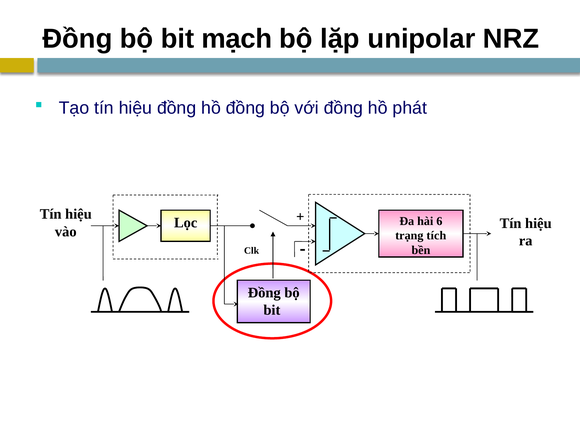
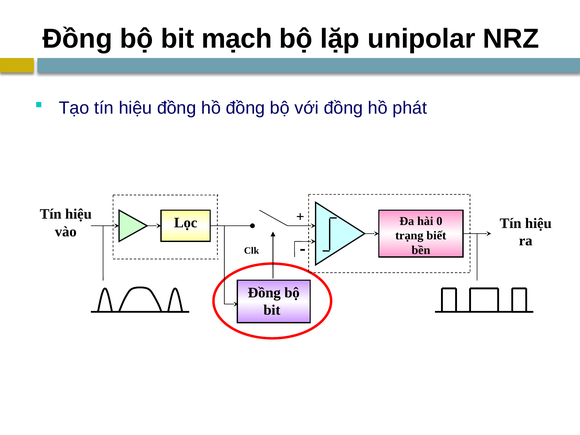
6: 6 -> 0
tích: tích -> biết
